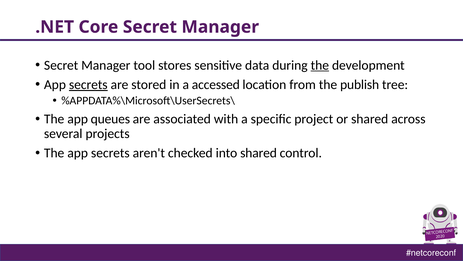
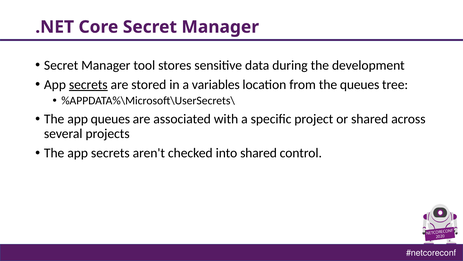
the at (320, 65) underline: present -> none
accessed: accessed -> variables
the publish: publish -> queues
